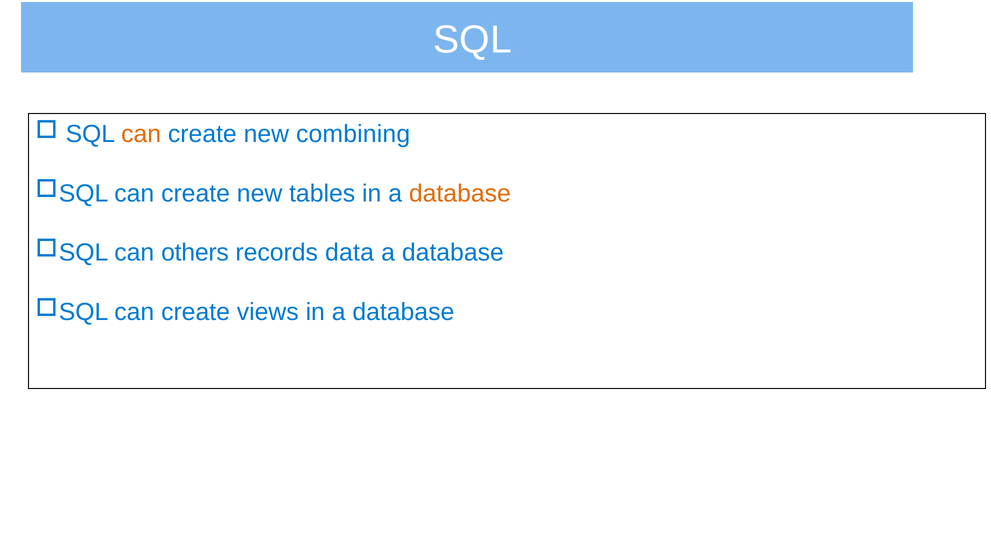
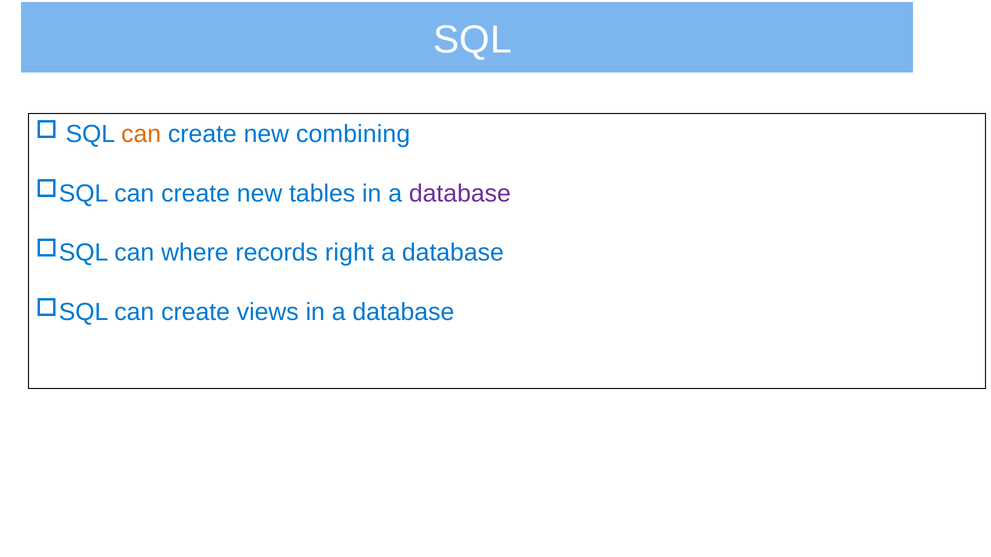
database at (460, 193) colour: orange -> purple
others: others -> where
data: data -> right
